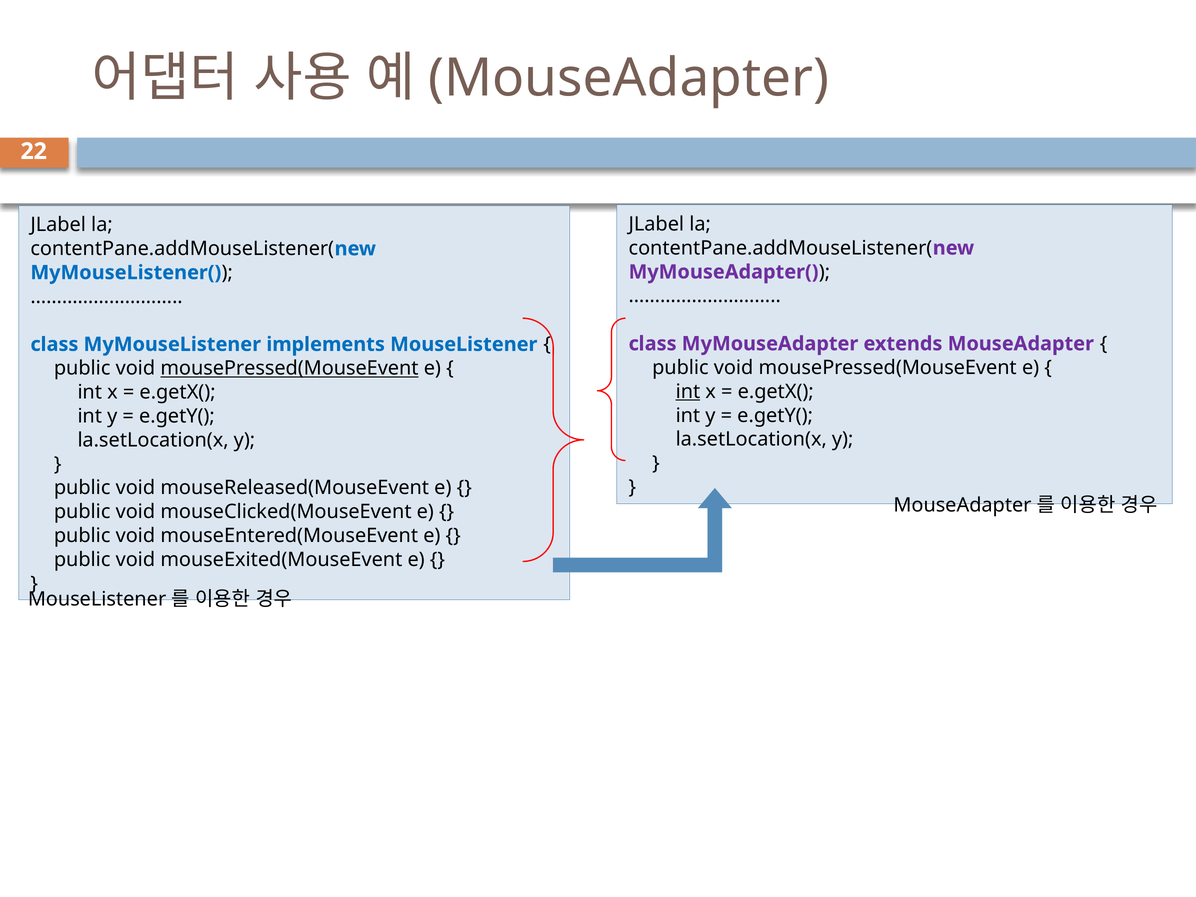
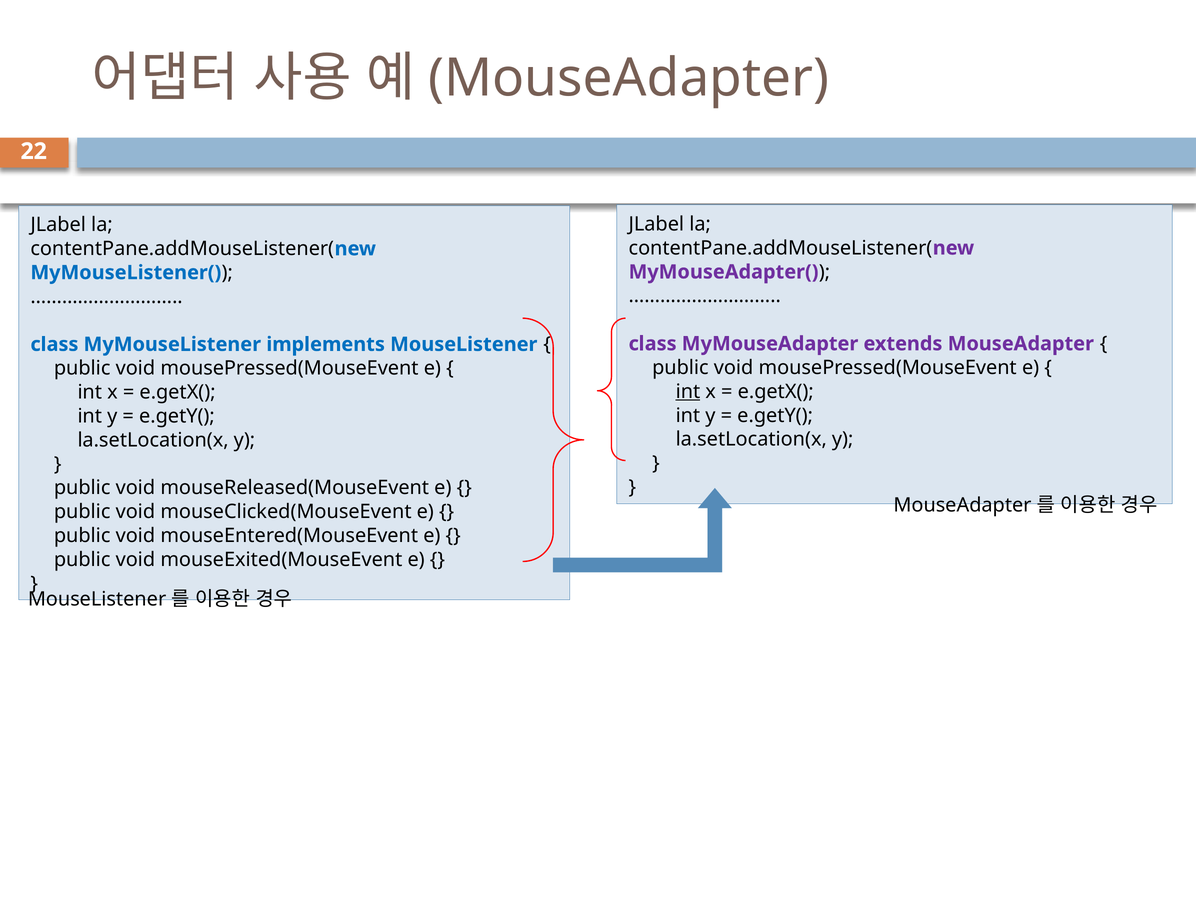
mousePressed(MouseEvent at (289, 368) underline: present -> none
